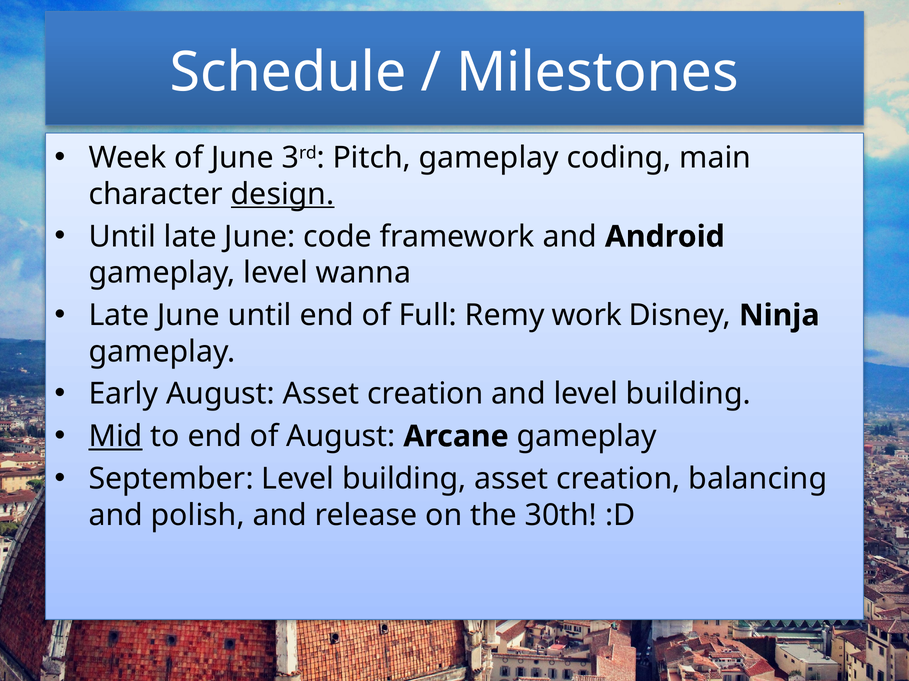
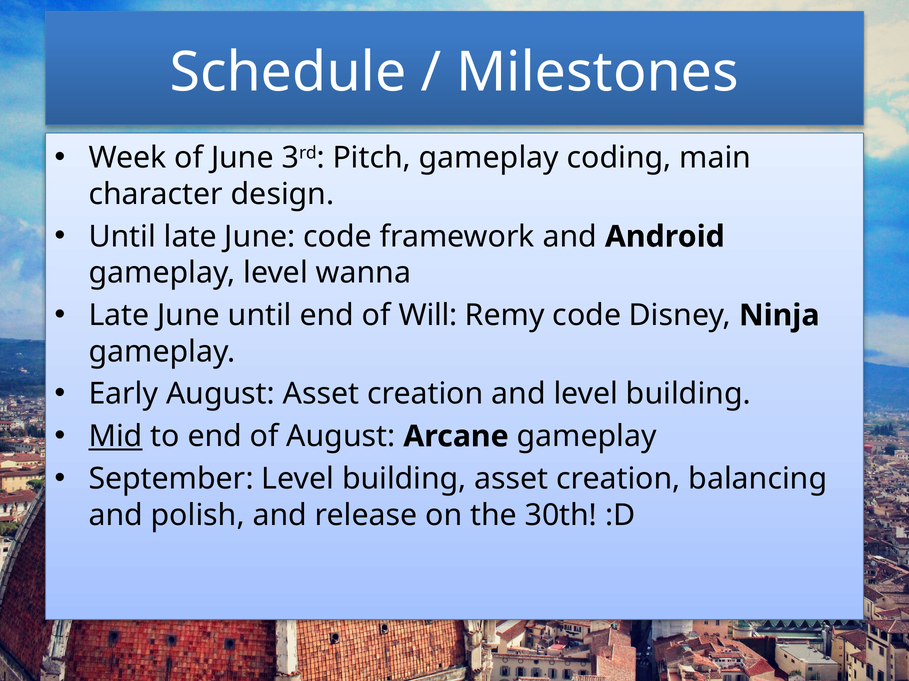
design underline: present -> none
Full: Full -> Will
Remy work: work -> code
